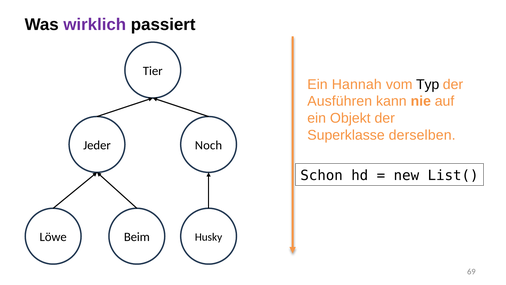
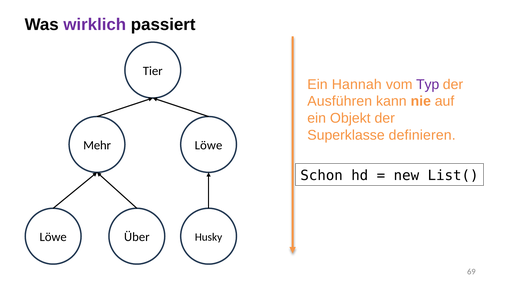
Typ colour: black -> purple
derselben: derselben -> definieren
Jeder: Jeder -> Mehr
Noch at (209, 145): Noch -> Löwe
Beim: Beim -> Über
